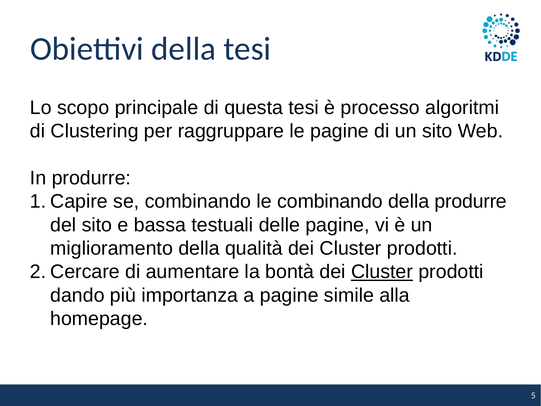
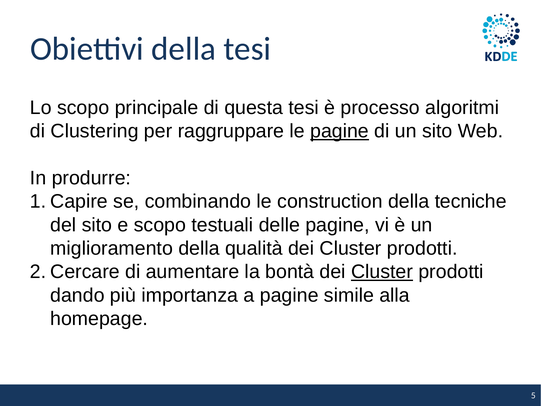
pagine at (340, 131) underline: none -> present
le combinando: combinando -> construction
della produrre: produrre -> tecniche
e bassa: bassa -> scopo
